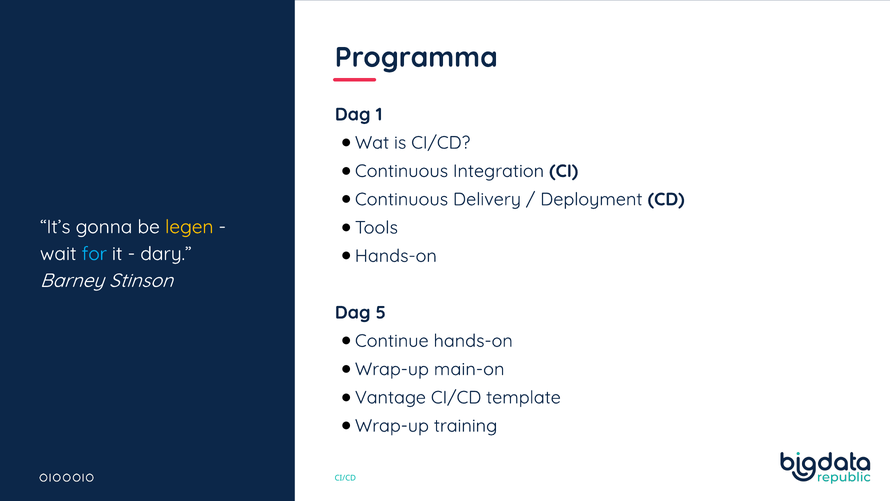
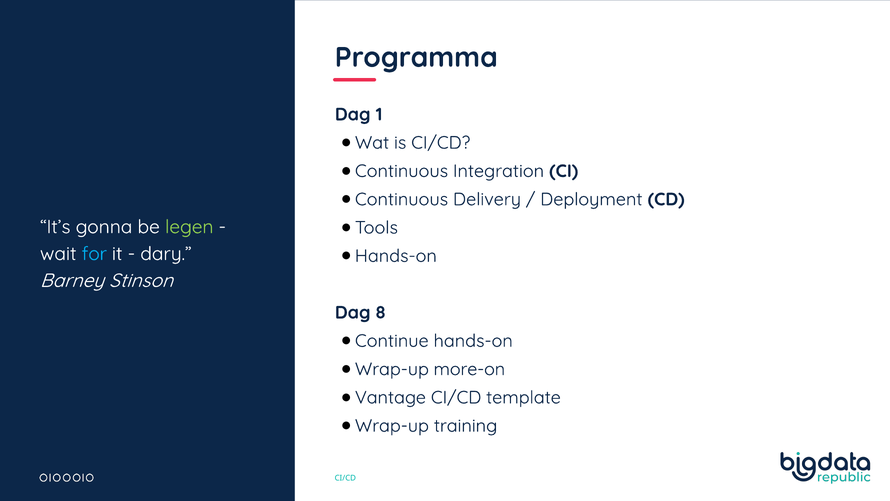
legen colour: yellow -> light green
5: 5 -> 8
main-on: main-on -> more-on
